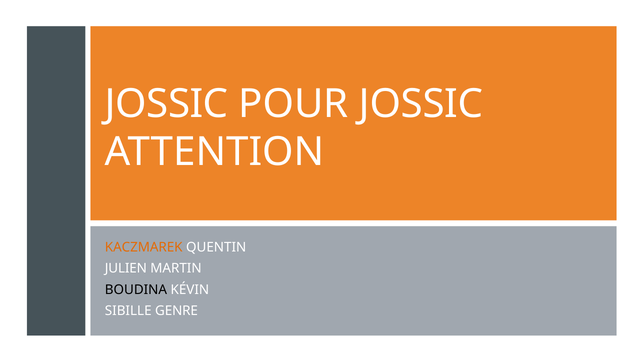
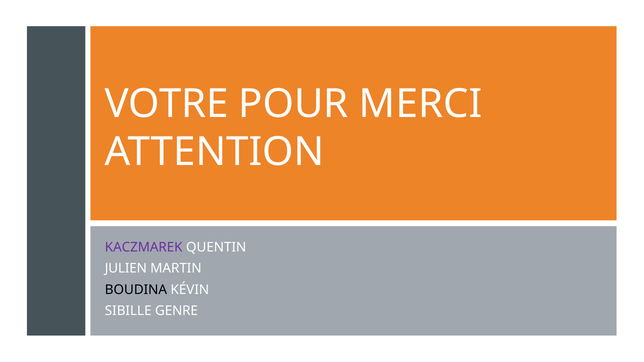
JOSSIC at (167, 104): JOSSIC -> VOTRE
POUR JOSSIC: JOSSIC -> MERCI
KACZMAREK colour: orange -> purple
